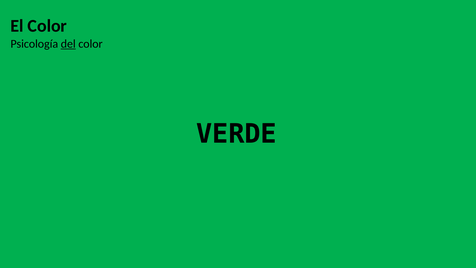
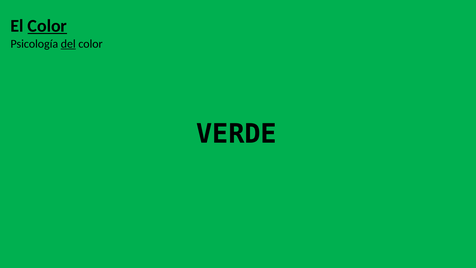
Color at (47, 26) underline: none -> present
